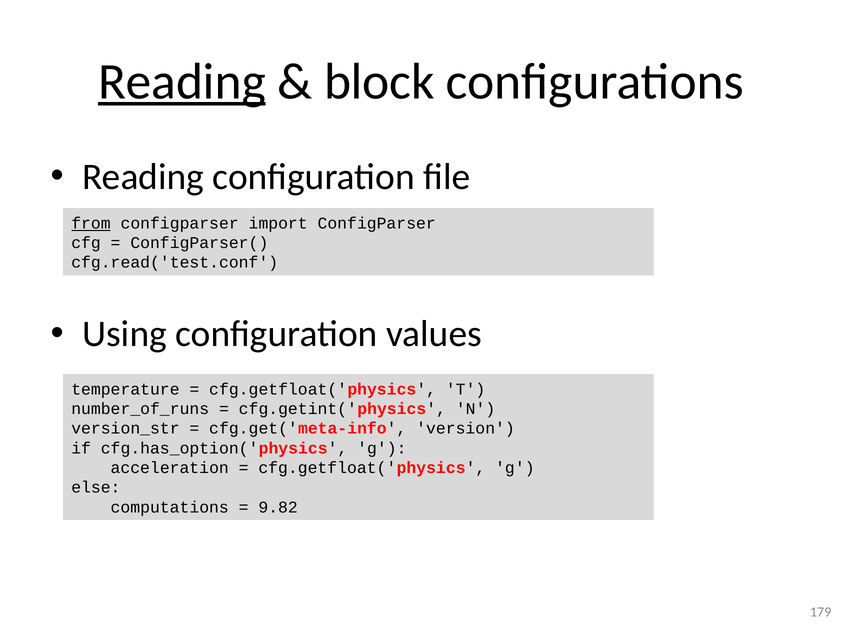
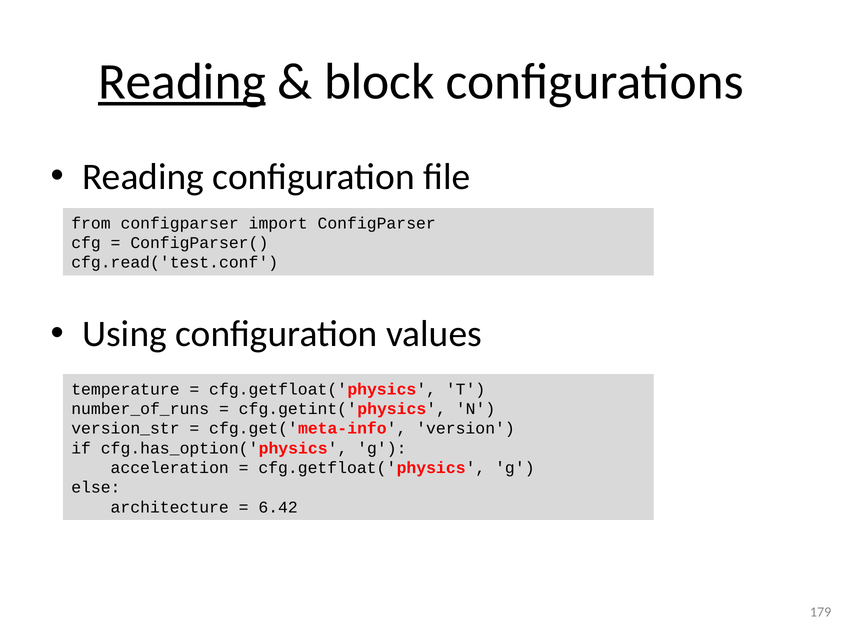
from underline: present -> none
computations: computations -> architecture
9.82: 9.82 -> 6.42
